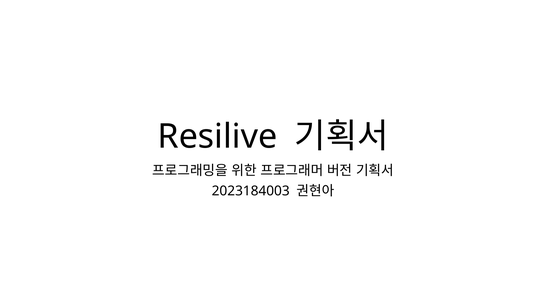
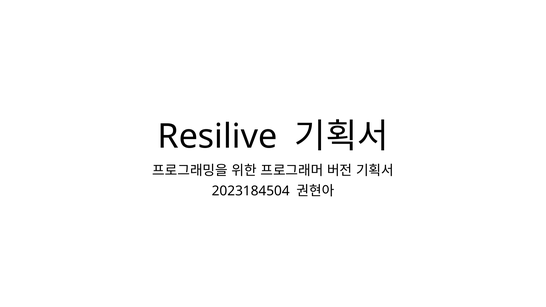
2023184003: 2023184003 -> 2023184504
